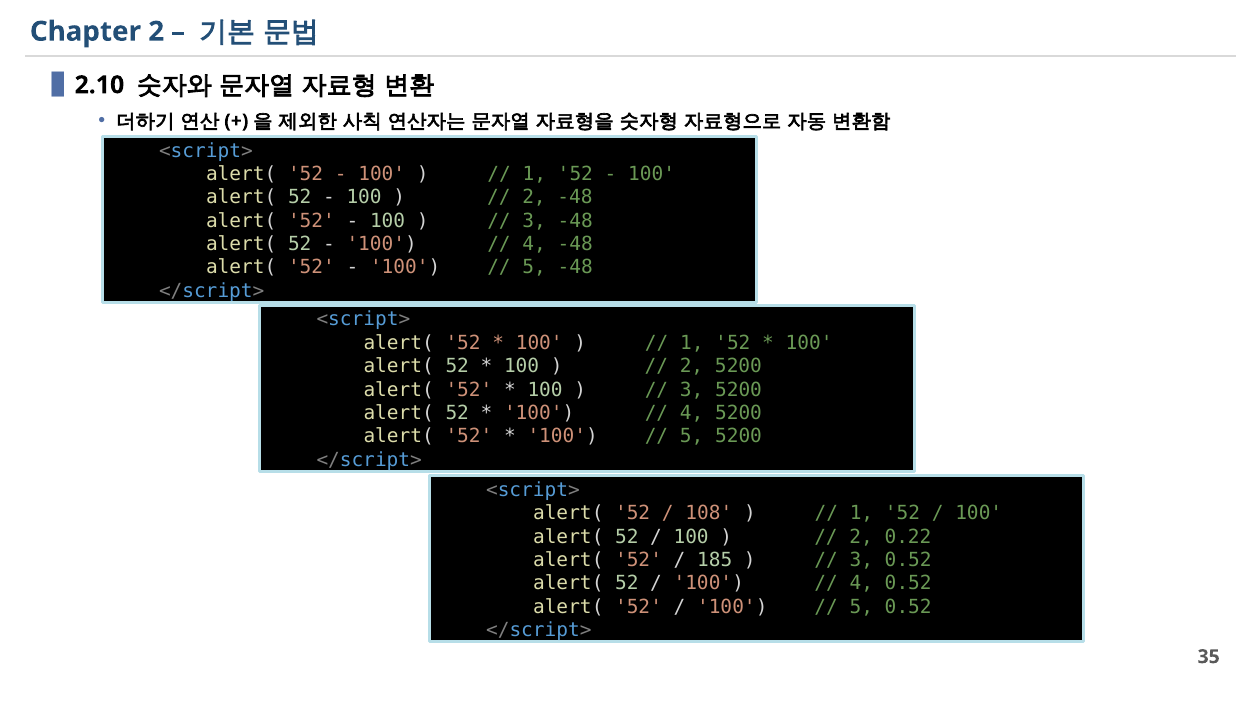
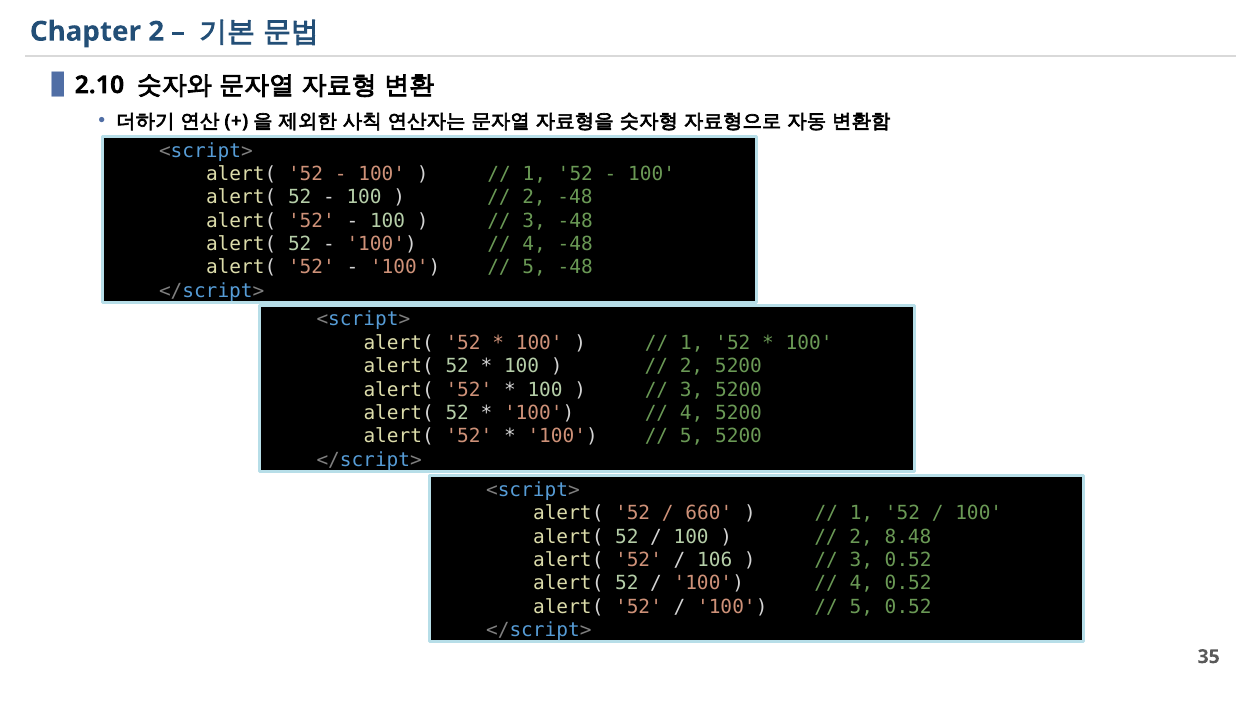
108: 108 -> 660
0.22: 0.22 -> 8.48
185: 185 -> 106
